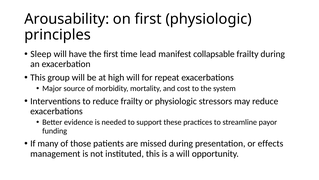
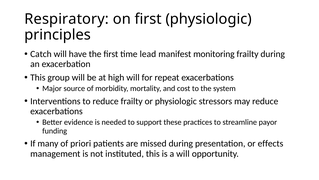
Arousability: Arousability -> Respiratory
Sleep: Sleep -> Catch
collapsable: collapsable -> monitoring
those: those -> priori
